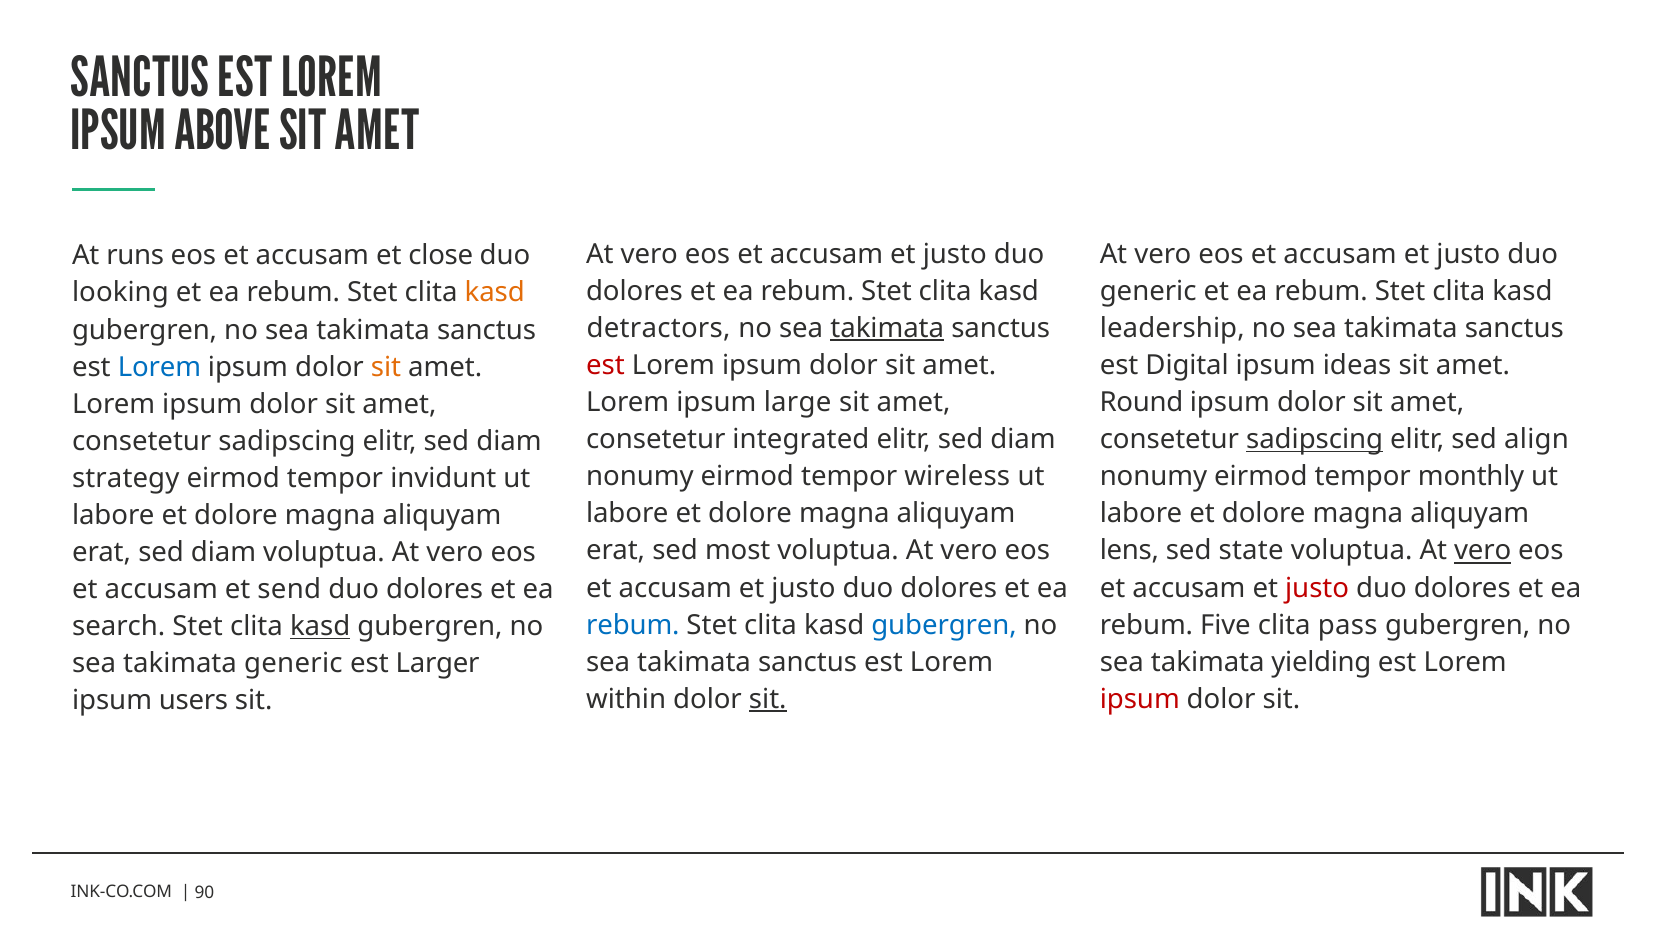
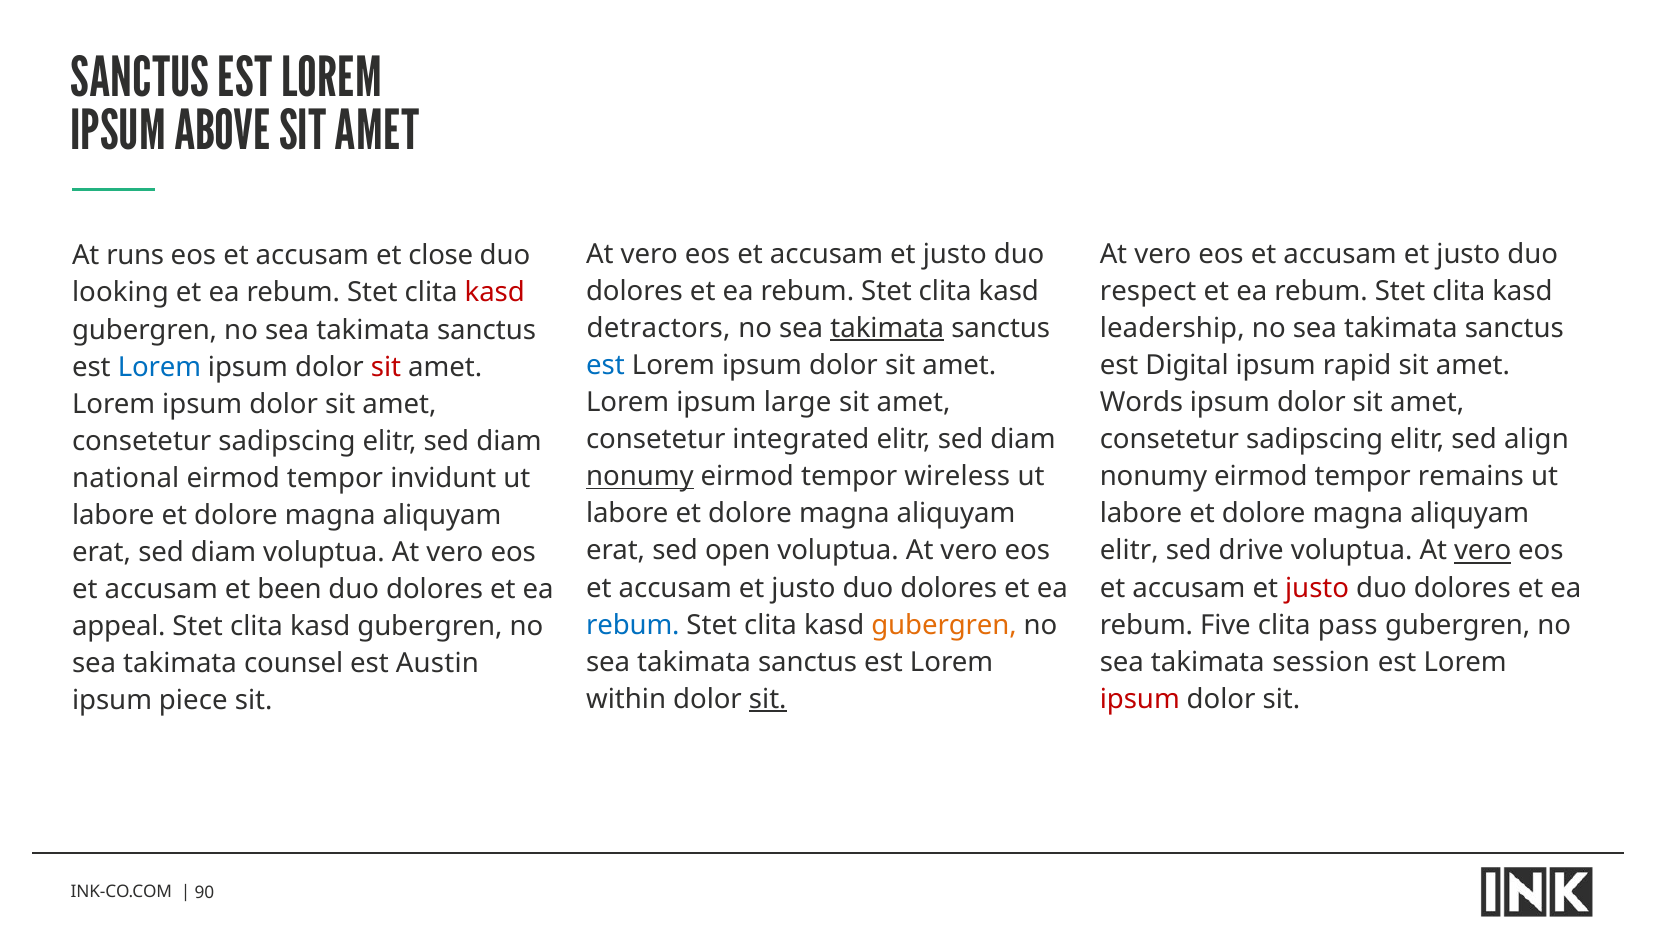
generic at (1148, 291): generic -> respect
kasd at (495, 293) colour: orange -> red
est at (605, 365) colour: red -> blue
ideas: ideas -> rapid
sit at (386, 367) colour: orange -> red
Round: Round -> Words
sadipscing at (1315, 440) underline: present -> none
nonumy at (640, 477) underline: none -> present
monthly: monthly -> remains
strategy: strategy -> national
most: most -> open
lens at (1129, 551): lens -> elitr
state: state -> drive
send: send -> been
gubergren at (944, 625) colour: blue -> orange
search: search -> appeal
kasd at (320, 627) underline: present -> none
yielding: yielding -> session
takimata generic: generic -> counsel
Larger: Larger -> Austin
users: users -> piece
